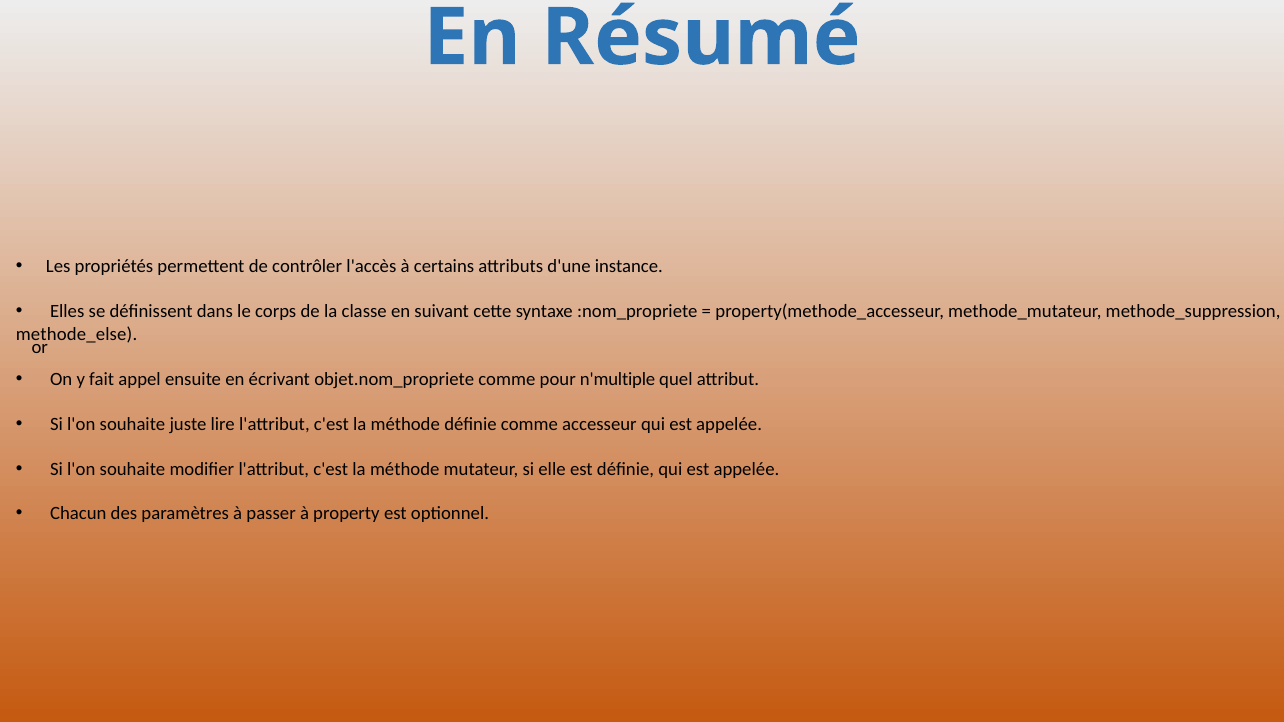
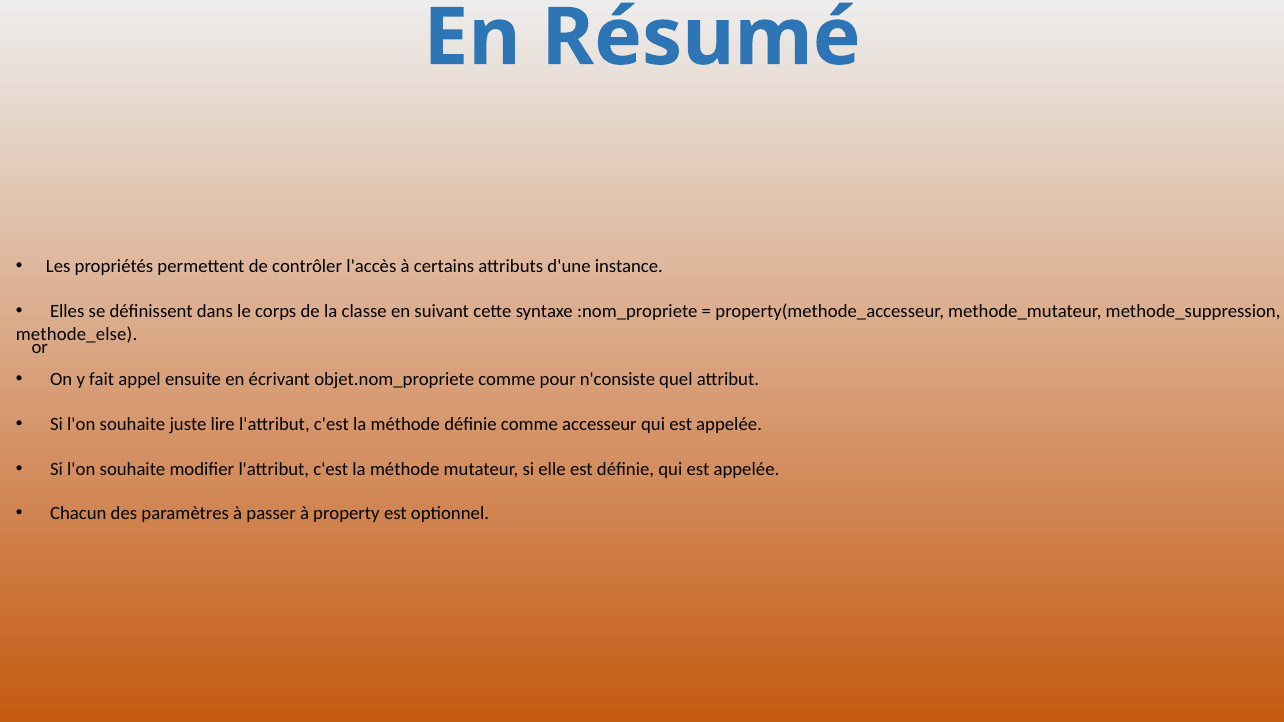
n'multiple: n'multiple -> n'consiste
